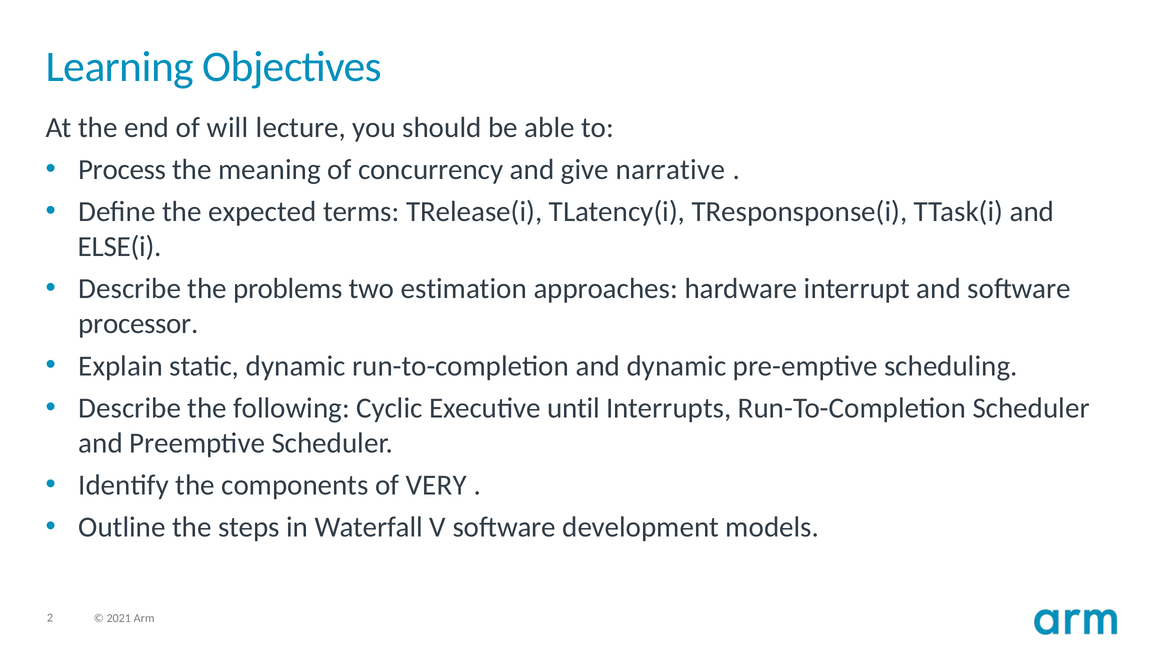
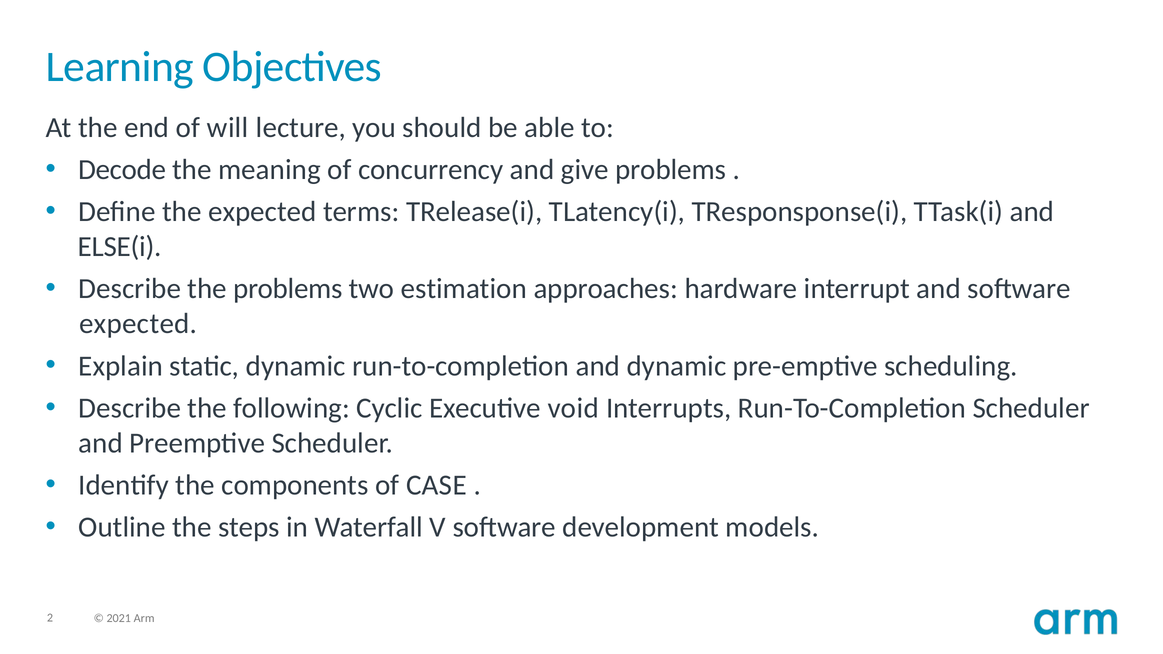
Process: Process -> Decode
give narrative: narrative -> problems
processor at (138, 324): processor -> expected
until: until -> void
VERY: VERY -> CASE
